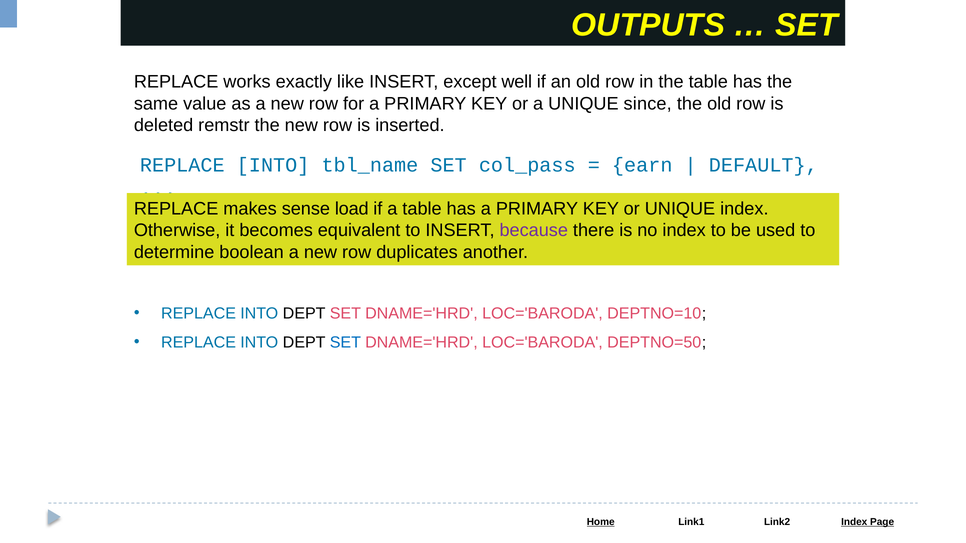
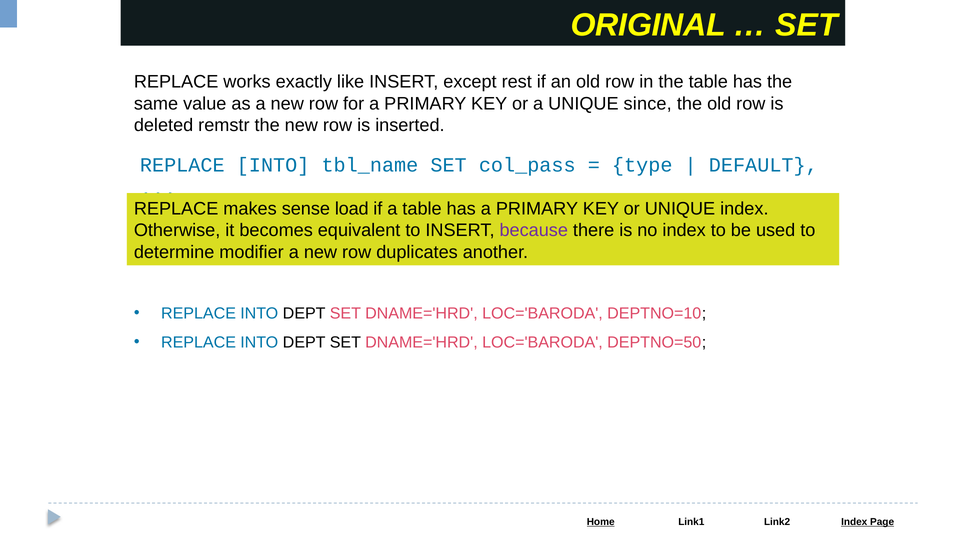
OUTPUTS: OUTPUTS -> ORIGINAL
well: well -> rest
earn: earn -> type
boolean: boolean -> modifier
SET at (345, 343) colour: blue -> black
